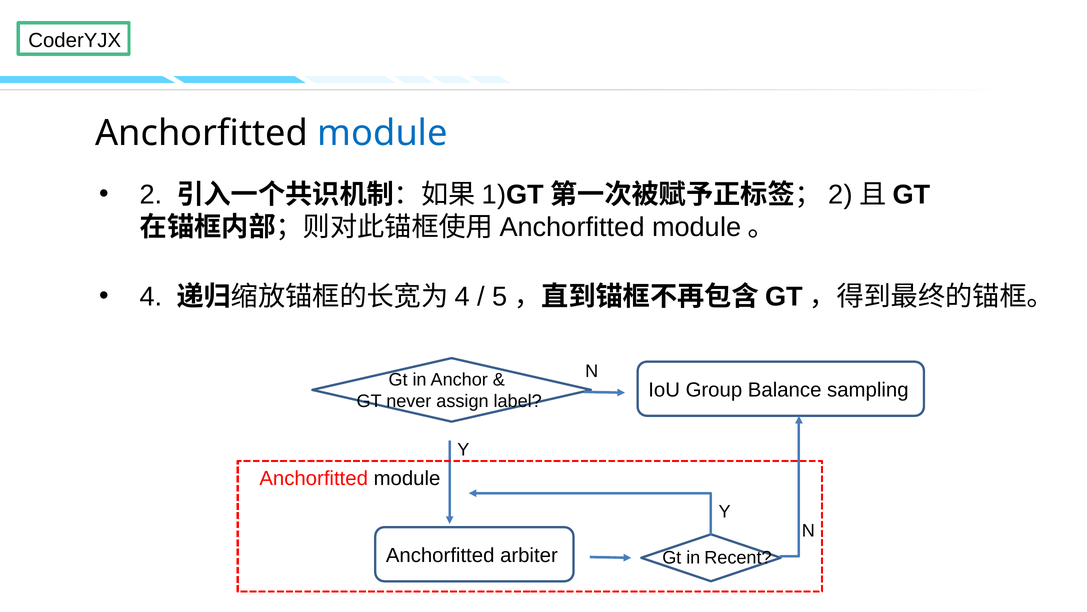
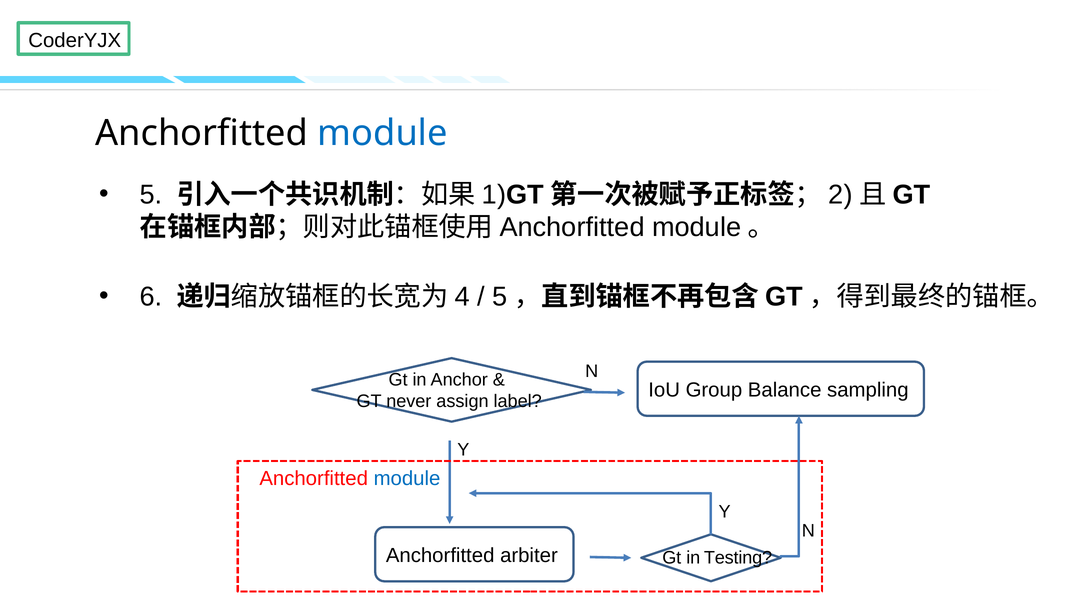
2: 2 -> 5
4: 4 -> 6
module at (407, 478) colour: black -> blue
Recent: Recent -> Testing
